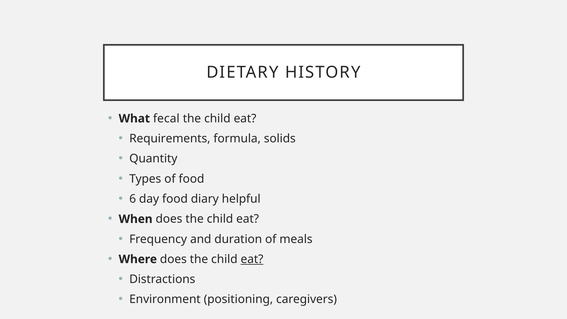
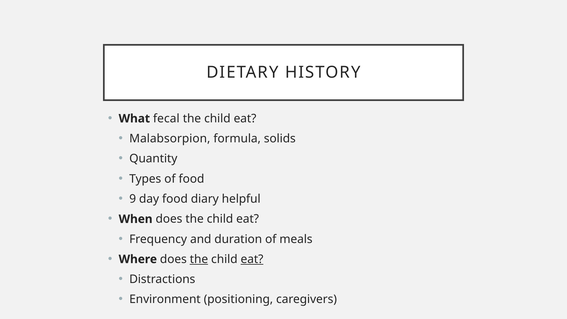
Requirements: Requirements -> Malabsorpion
6: 6 -> 9
the at (199, 259) underline: none -> present
